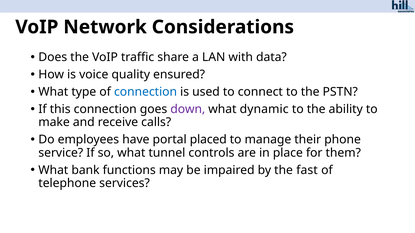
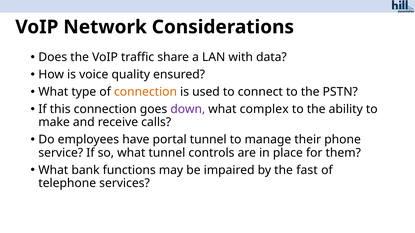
connection at (146, 92) colour: blue -> orange
dynamic: dynamic -> complex
portal placed: placed -> tunnel
